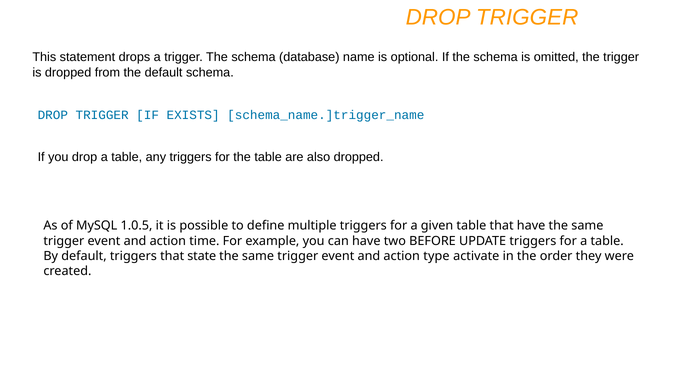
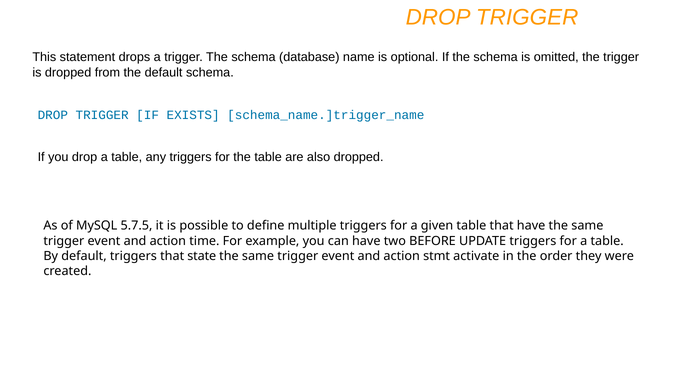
1.0.5: 1.0.5 -> 5.7.5
type: type -> stmt
